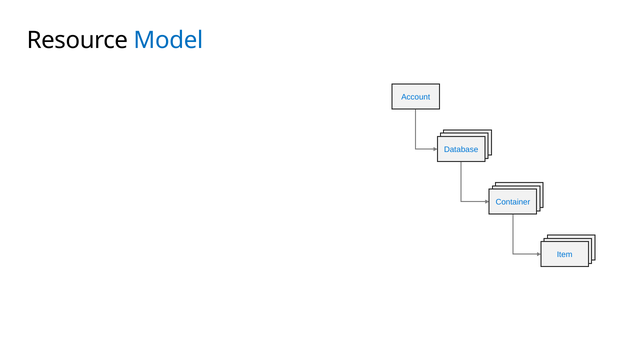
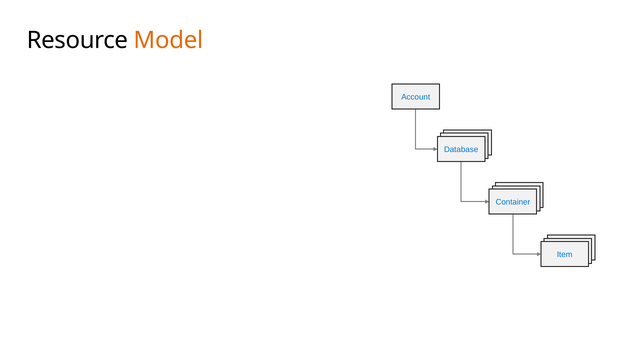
Model colour: blue -> orange
